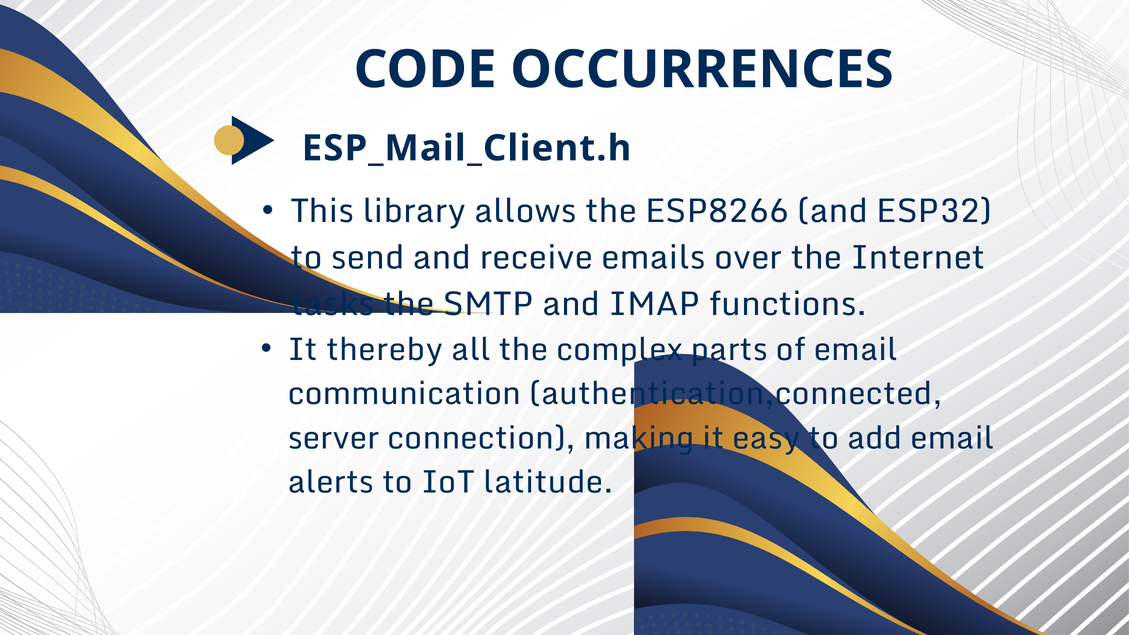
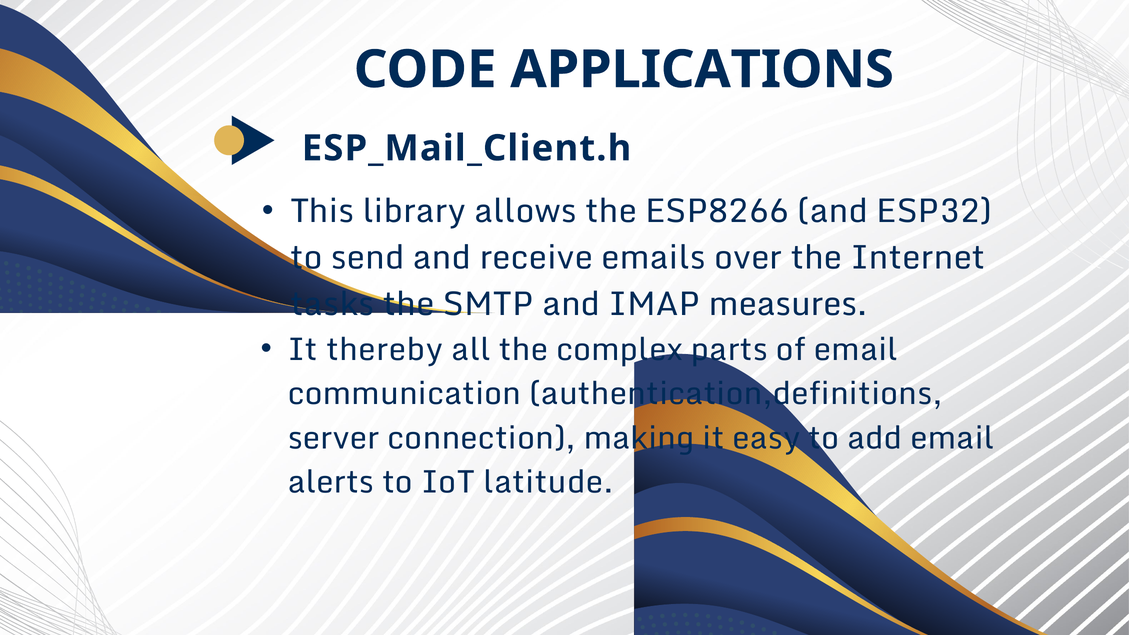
OCCURRENCES: OCCURRENCES -> APPLICATIONS
functions: functions -> measures
authentication,connected: authentication,connected -> authentication,definitions
